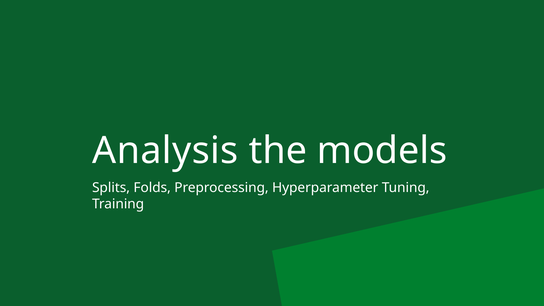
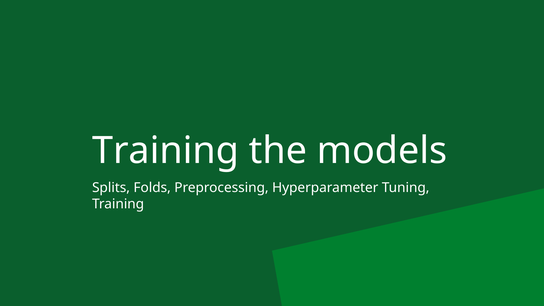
Analysis at (165, 151): Analysis -> Training
